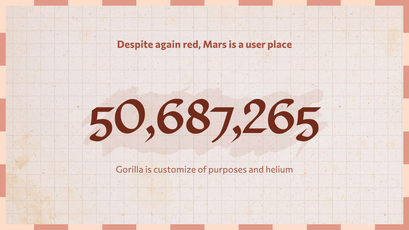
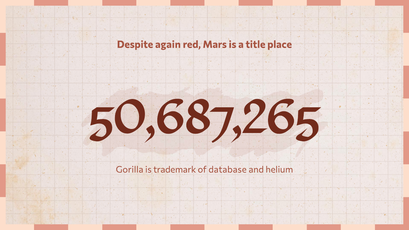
user: user -> title
customize: customize -> trademark
purposes: purposes -> database
